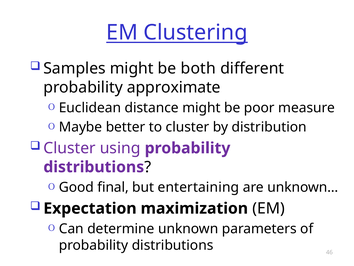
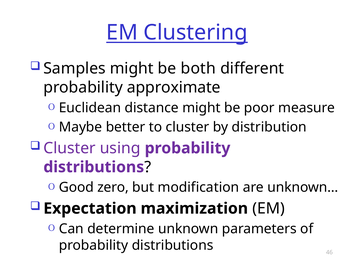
final: final -> zero
entertaining: entertaining -> modification
